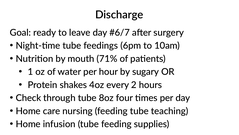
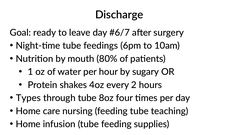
71%: 71% -> 80%
Check: Check -> Types
